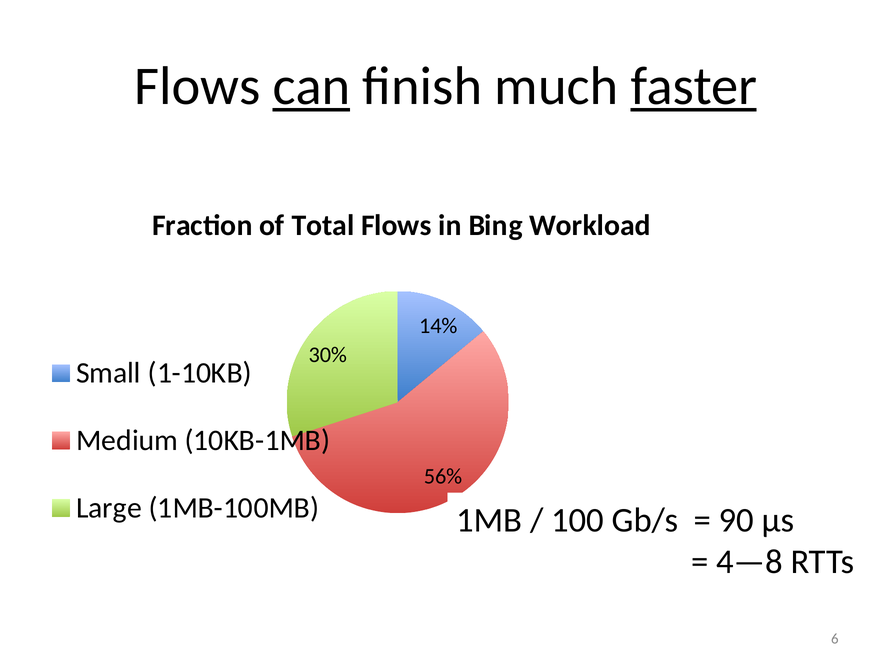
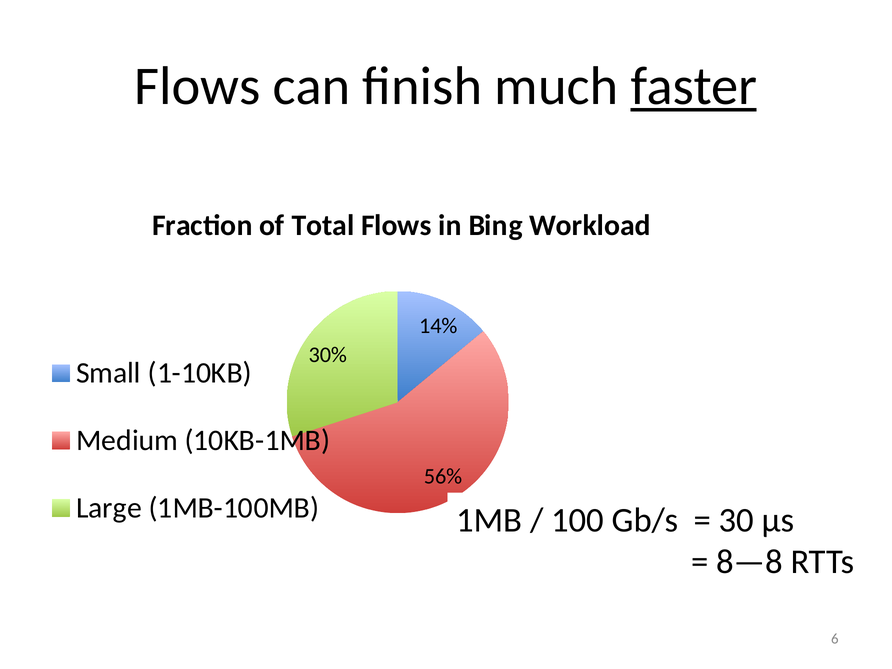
can underline: present -> none
90: 90 -> 30
4—8: 4—8 -> 8—8
